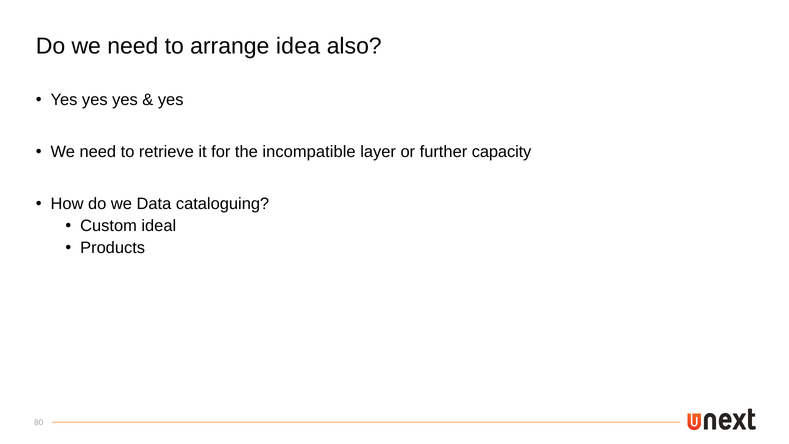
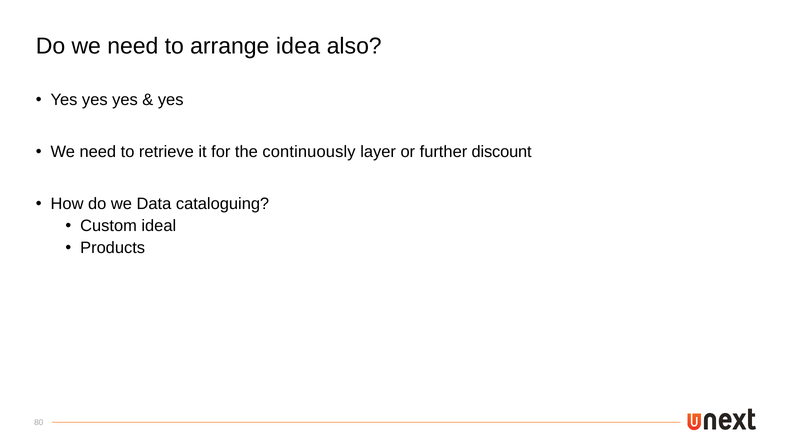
incompatible: incompatible -> continuously
capacity: capacity -> discount
